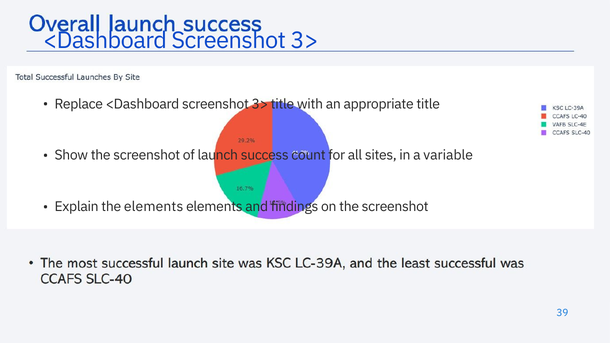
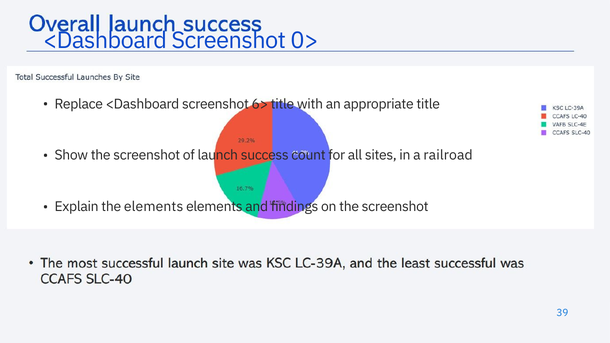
3> at (304, 40): 3> -> 0>
Replace <Dashboard screenshot 3>: 3> -> 6>
variable: variable -> railroad
